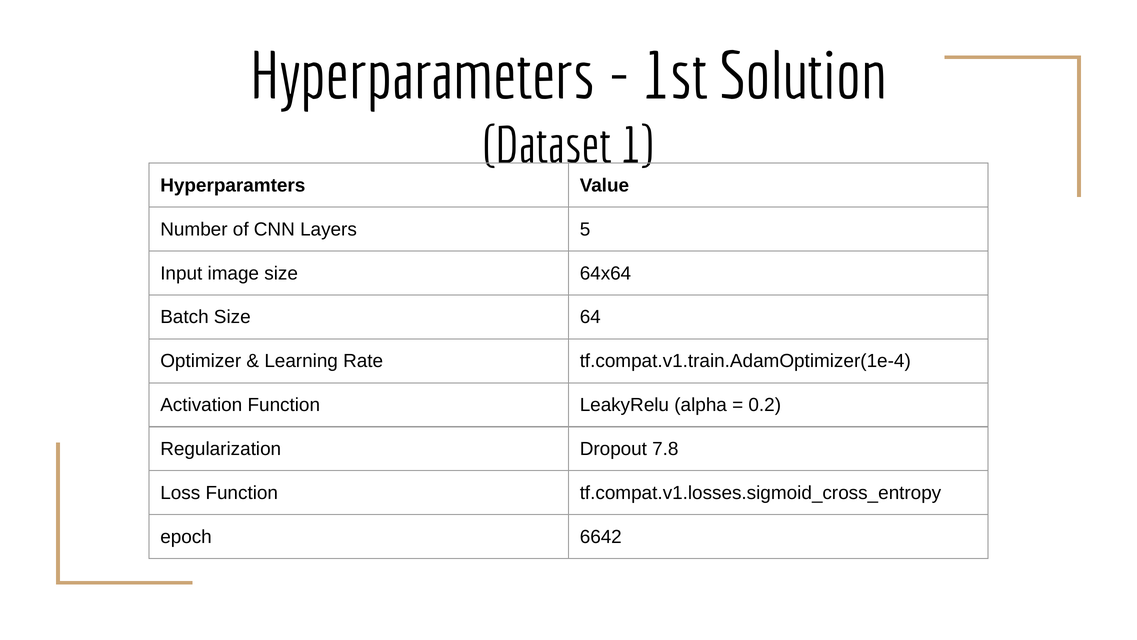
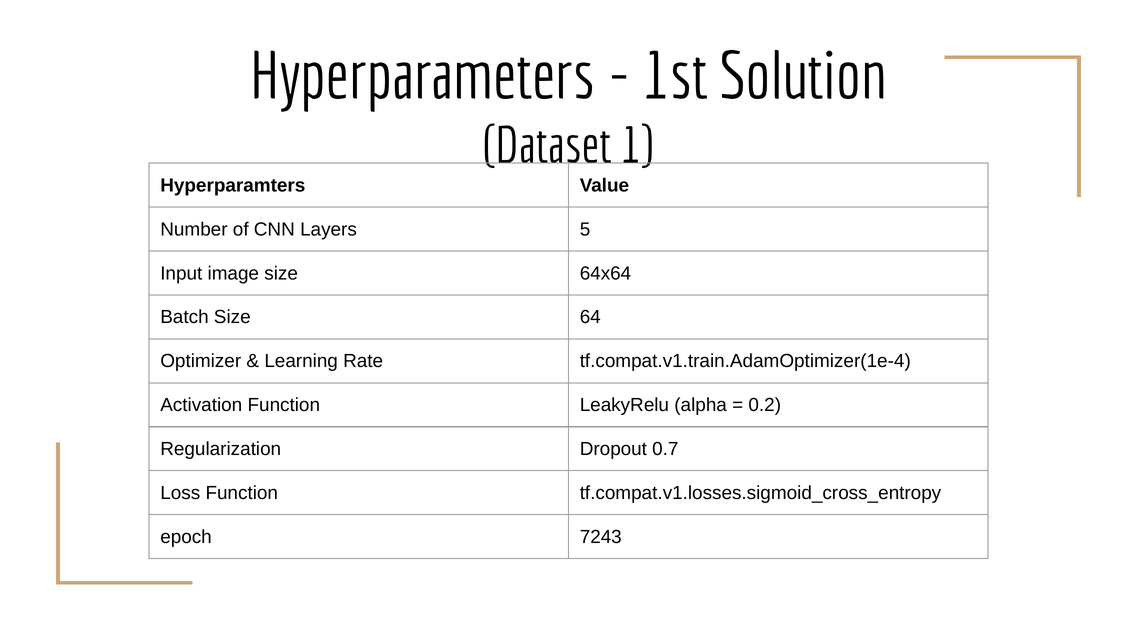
7.8: 7.8 -> 0.7
6642: 6642 -> 7243
